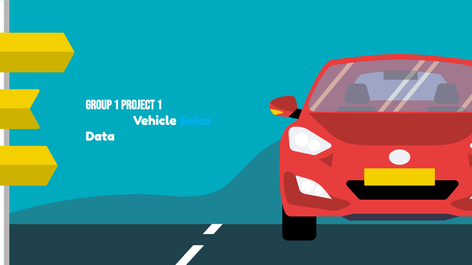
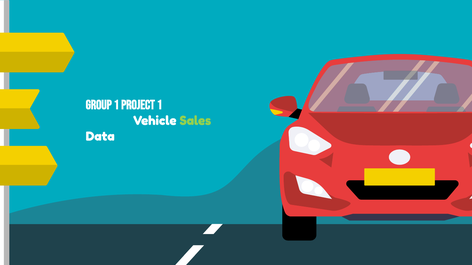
Sales colour: light blue -> light green
